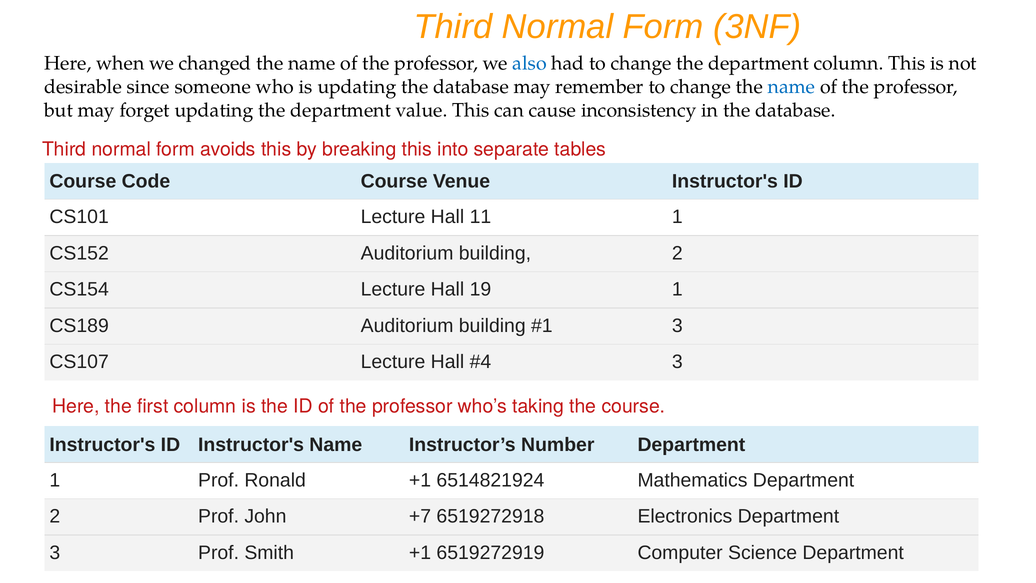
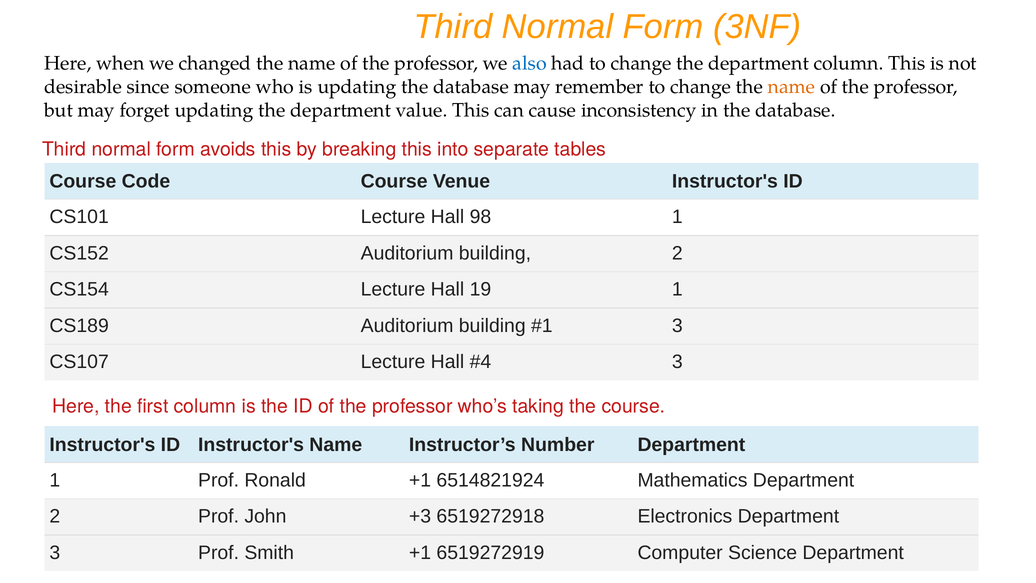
name at (791, 87) colour: blue -> orange
11: 11 -> 98
+7: +7 -> +3
